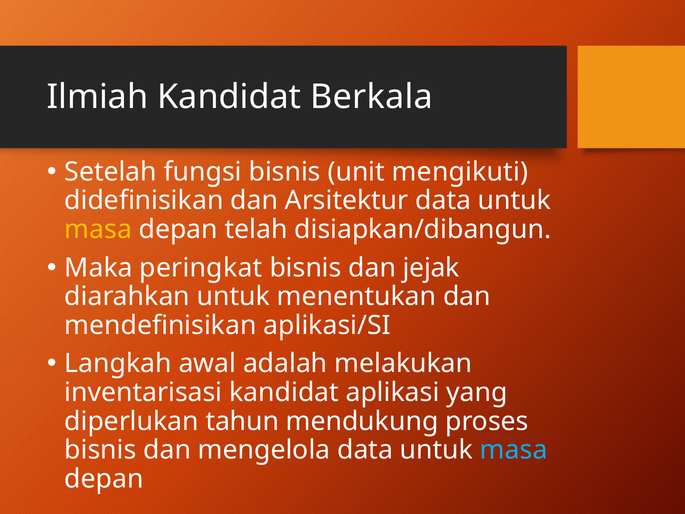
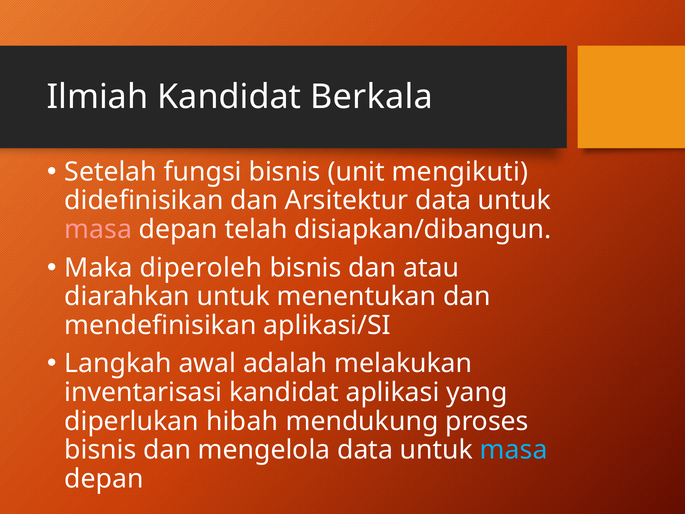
masa at (98, 229) colour: yellow -> pink
peringkat: peringkat -> diperoleh
jejak: jejak -> atau
tahun: tahun -> hibah
